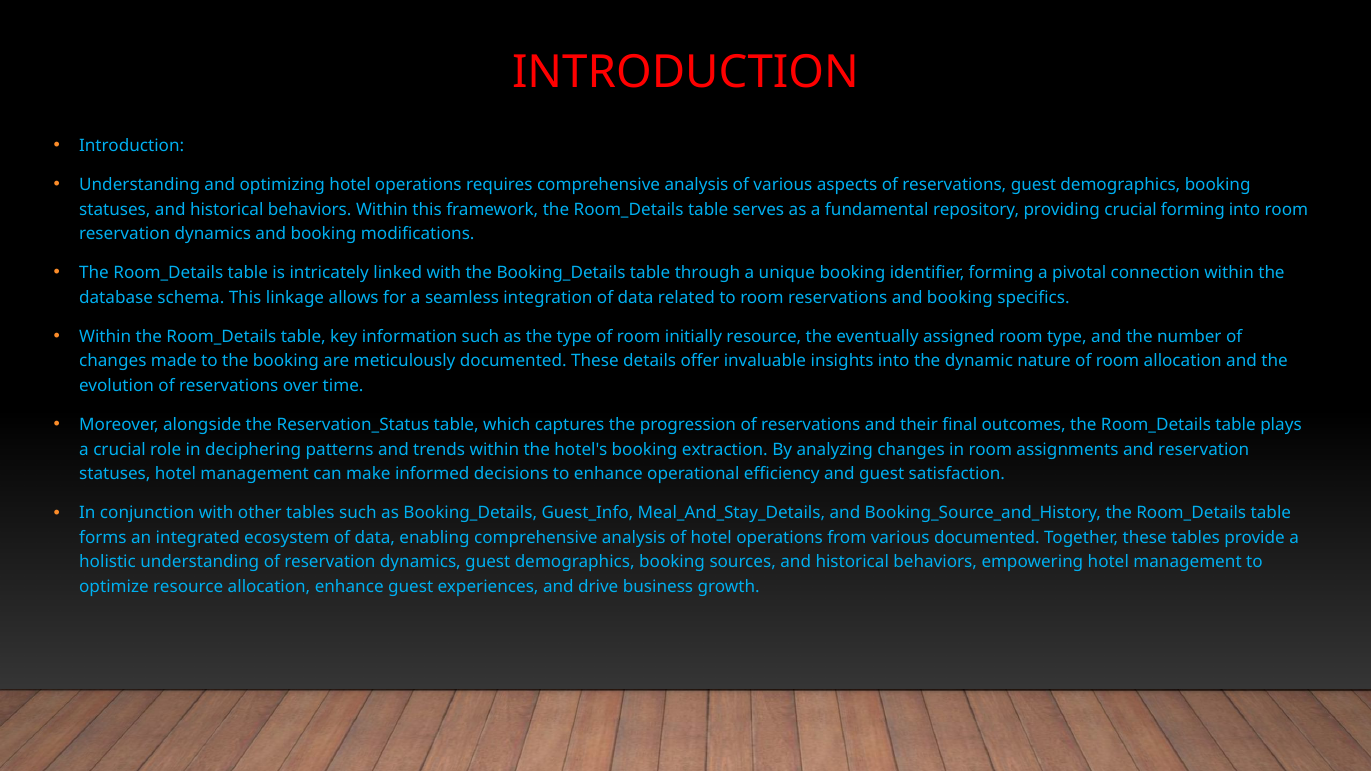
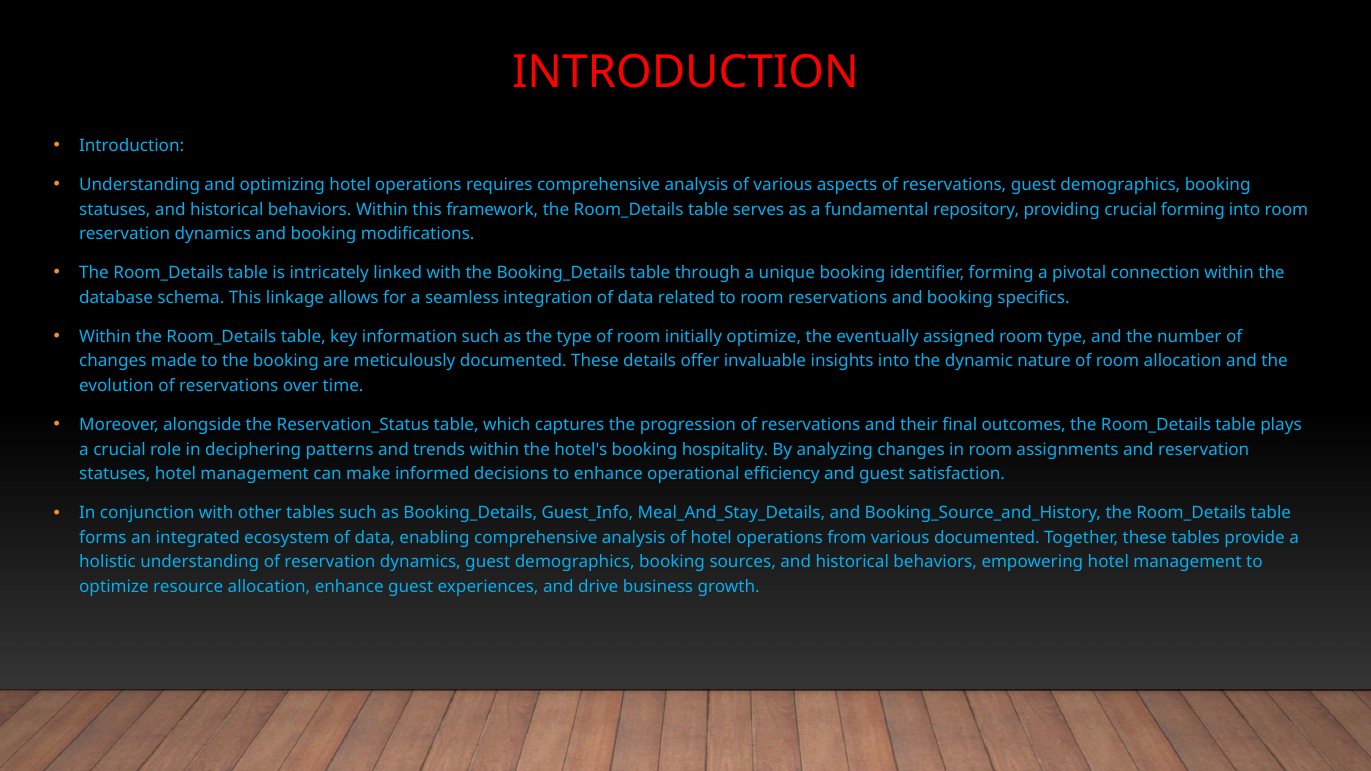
initially resource: resource -> optimize
extraction: extraction -> hospitality
